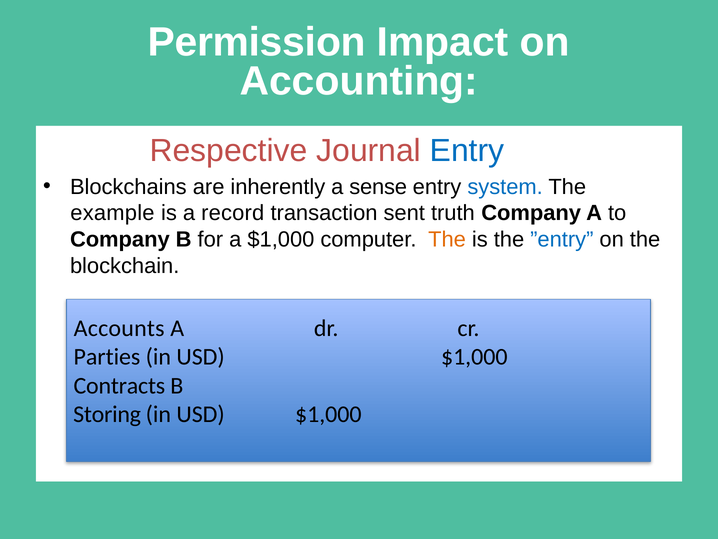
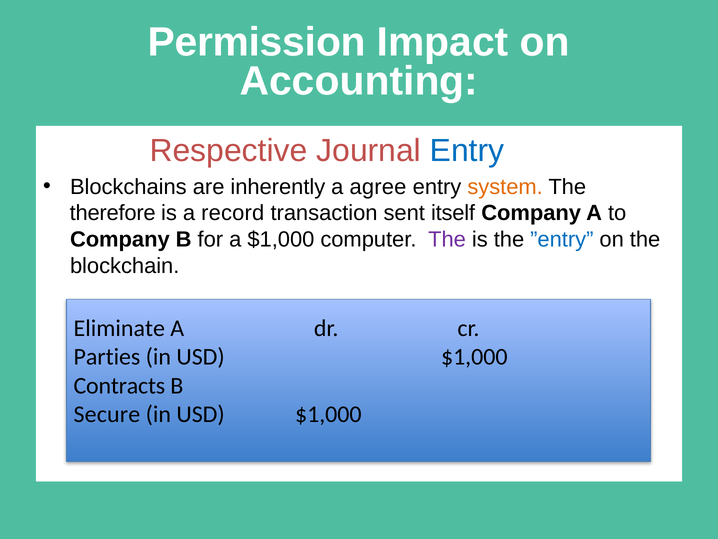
sense: sense -> agree
system colour: blue -> orange
example: example -> therefore
truth: truth -> itself
The at (447, 239) colour: orange -> purple
Accounts: Accounts -> Eliminate
Storing: Storing -> Secure
